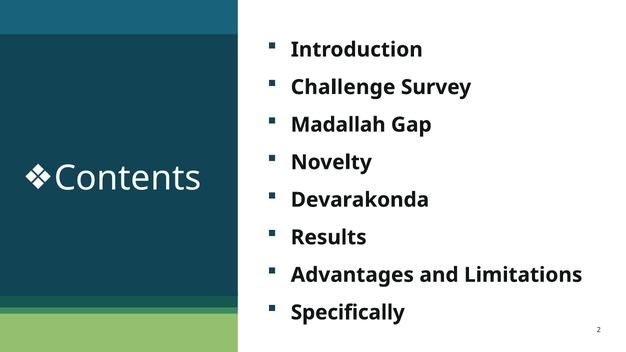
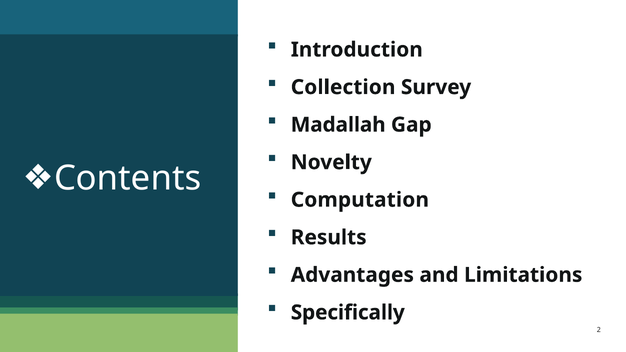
Challenge: Challenge -> Collection
Devarakonda: Devarakonda -> Computation
